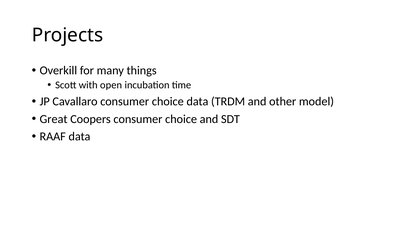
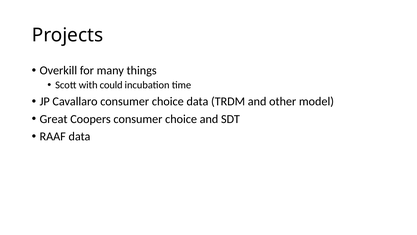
open: open -> could
